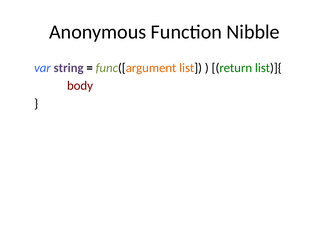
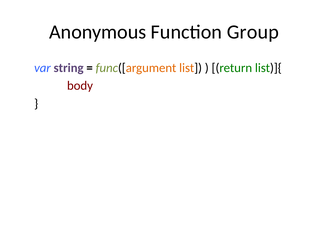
Nibble: Nibble -> Group
